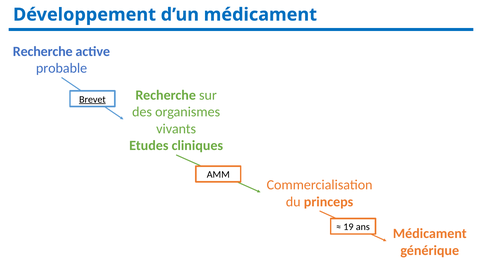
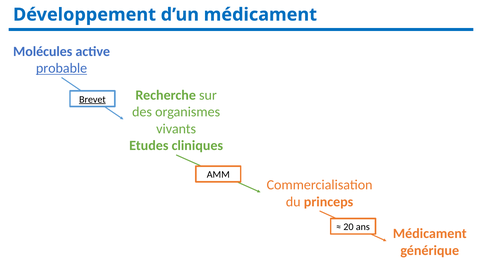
Recherche at (43, 51): Recherche -> Molécules
probable underline: none -> present
19: 19 -> 20
